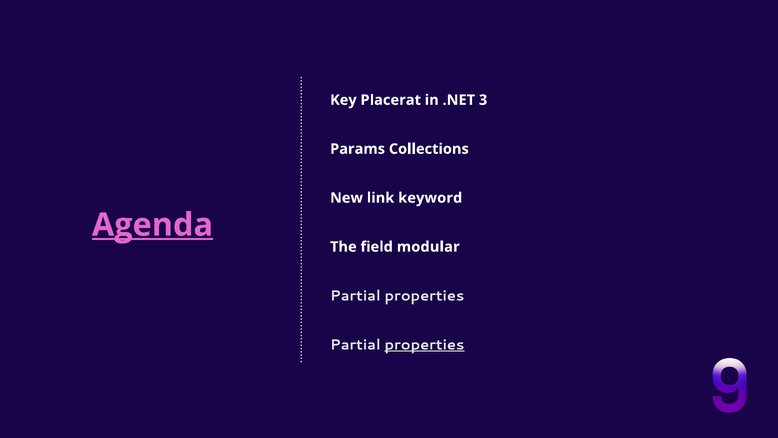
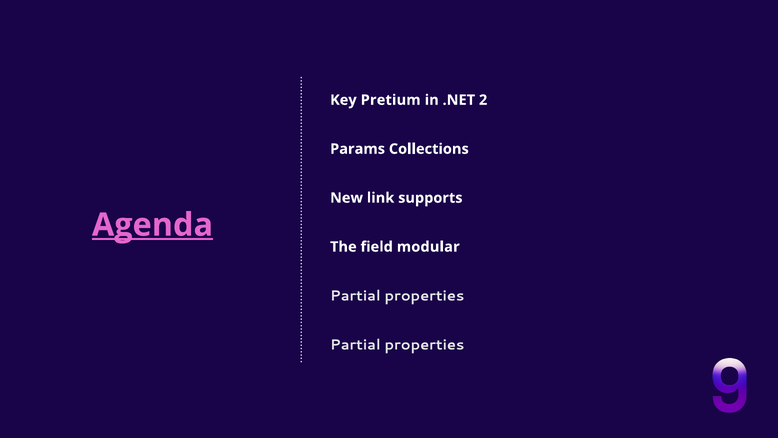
Placerat: Placerat -> Pretium
3: 3 -> 2
keyword: keyword -> supports
properties at (424, 344) underline: present -> none
